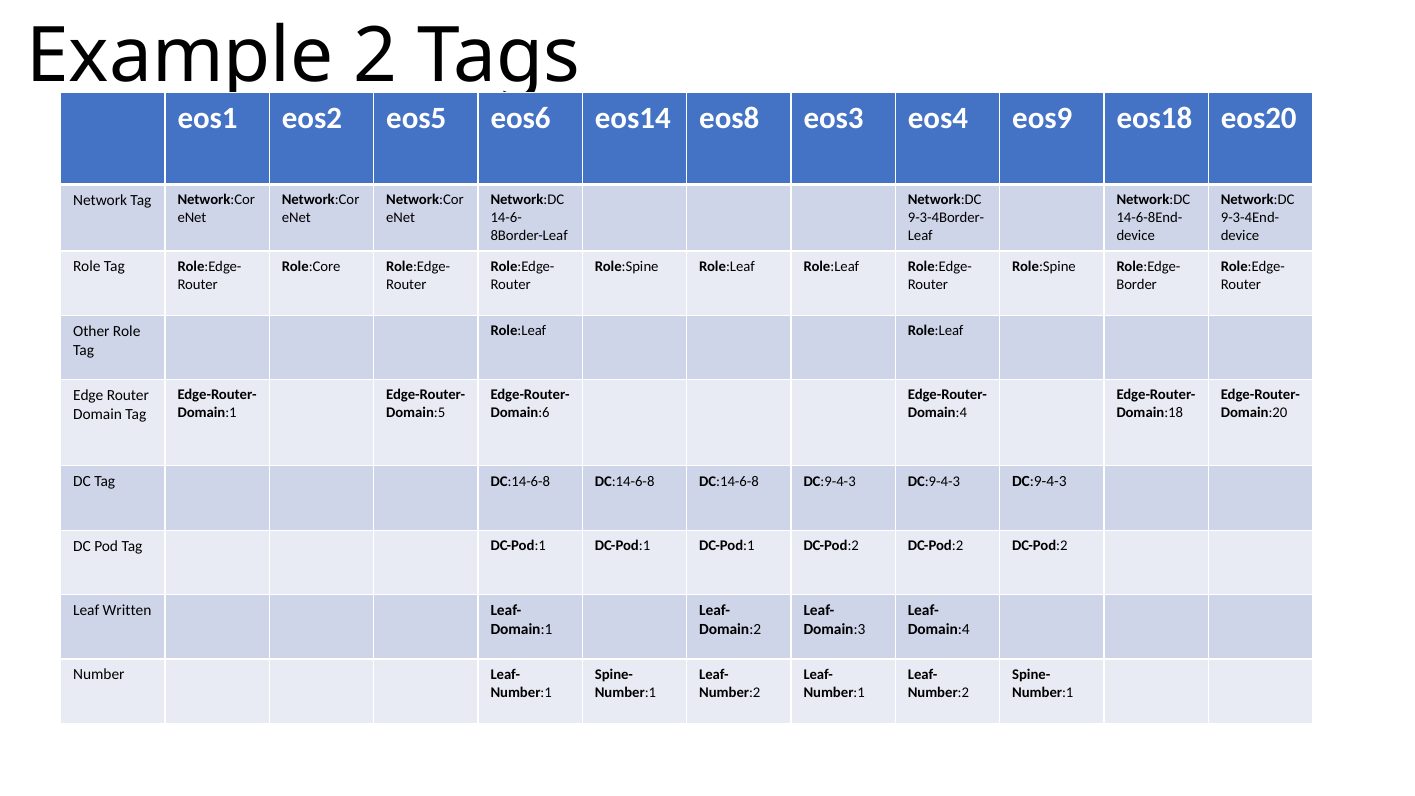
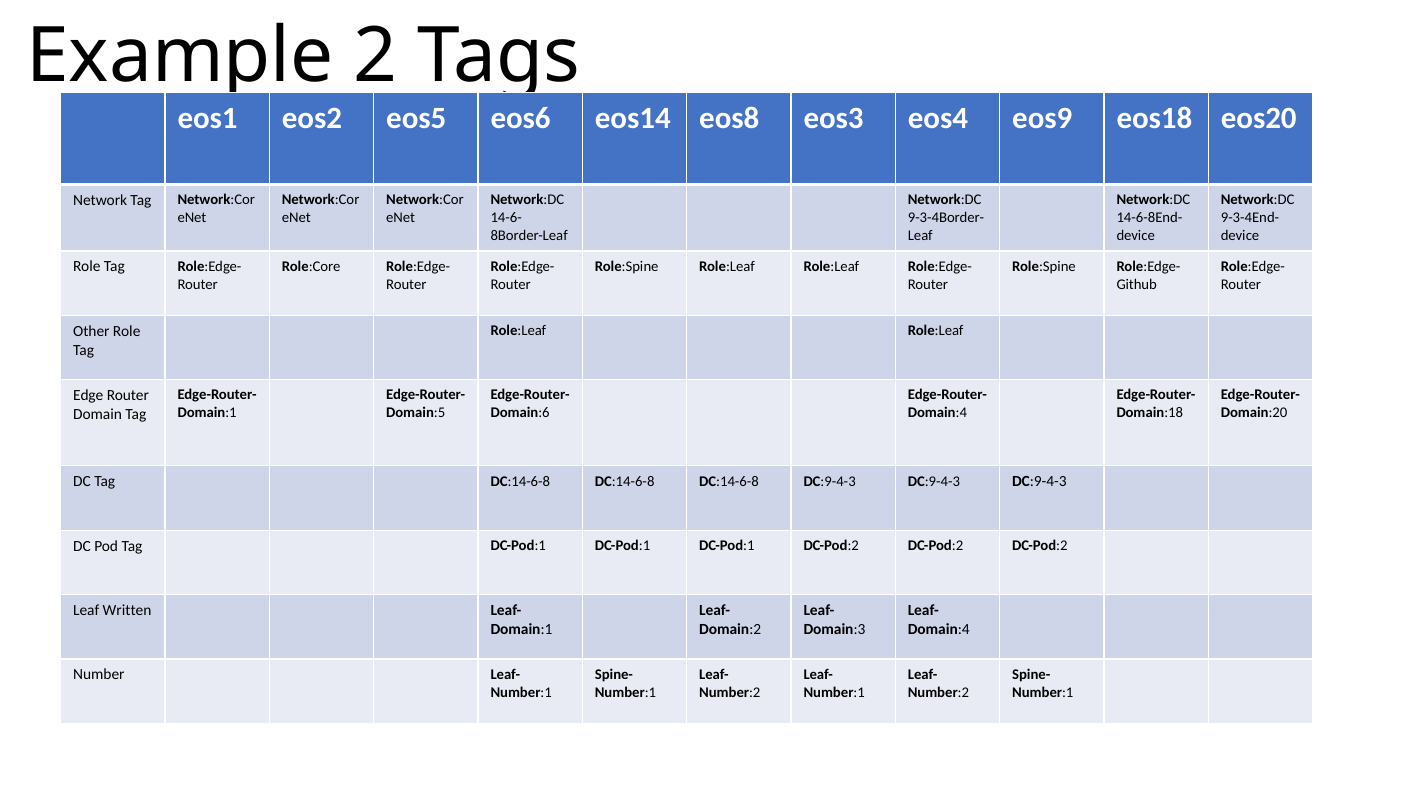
Border: Border -> Github
